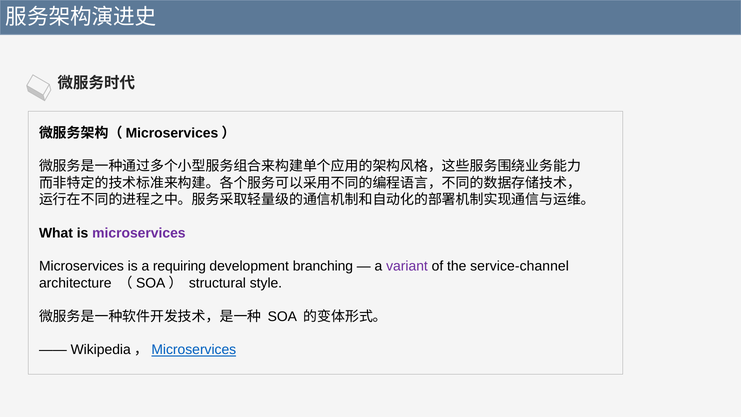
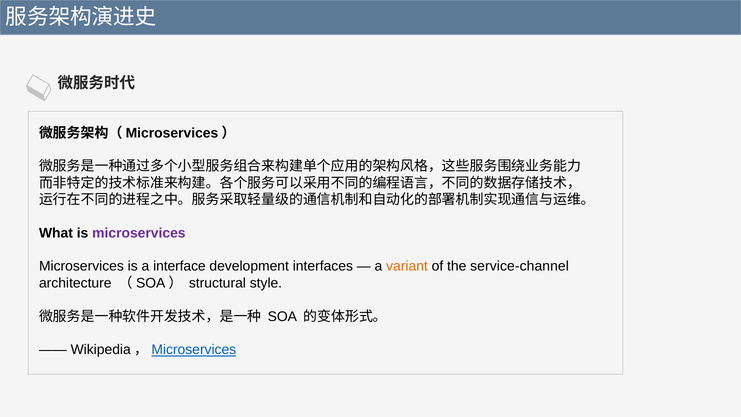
requiring: requiring -> interface
branching: branching -> interfaces
variant colour: purple -> orange
